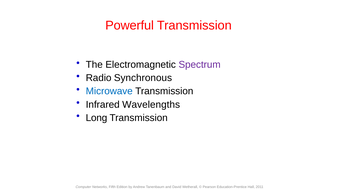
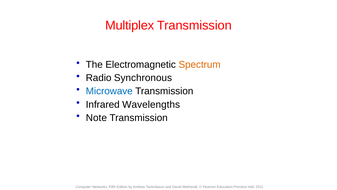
Powerful: Powerful -> Multiplex
Spectrum colour: purple -> orange
Long: Long -> Note
